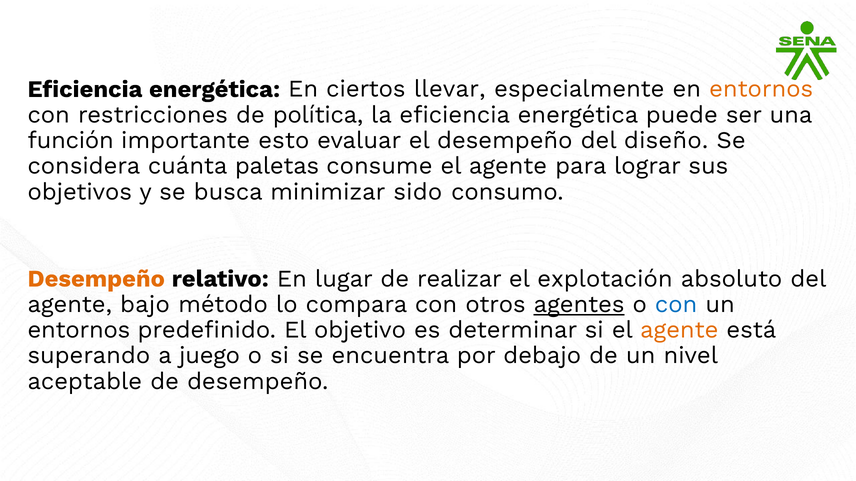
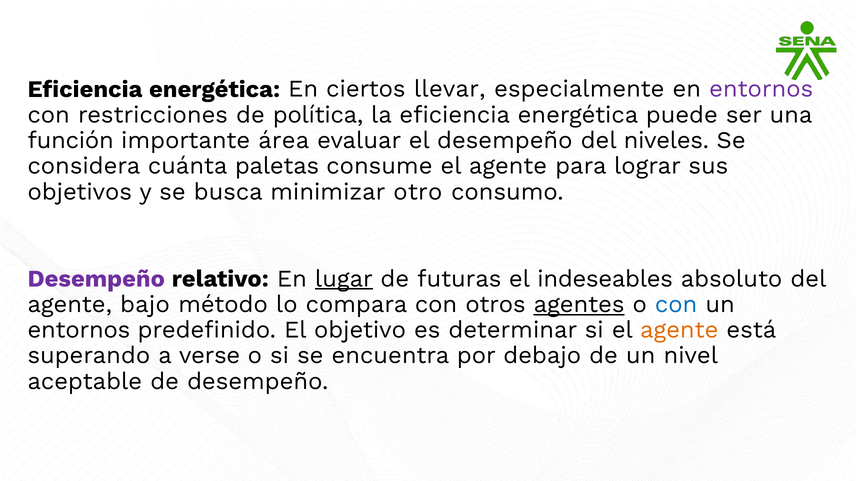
entornos at (761, 89) colour: orange -> purple
esto: esto -> área
diseño: diseño -> niveles
sido: sido -> otro
Desempeño at (96, 279) colour: orange -> purple
lugar underline: none -> present
realizar: realizar -> futuras
explotación: explotación -> indeseables
juego: juego -> verse
